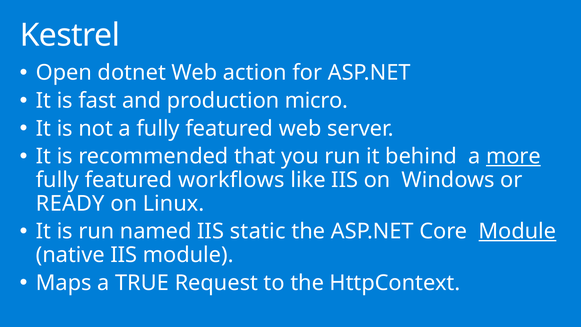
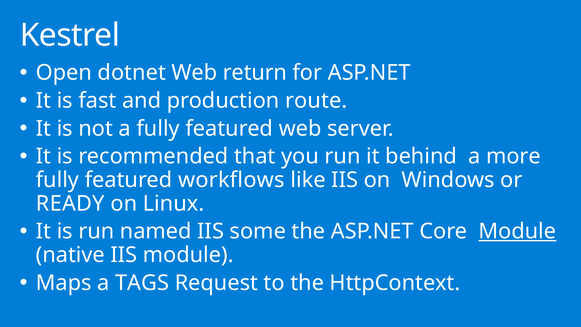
action: action -> return
micro: micro -> route
more underline: present -> none
static: static -> some
TRUE: TRUE -> TAGS
